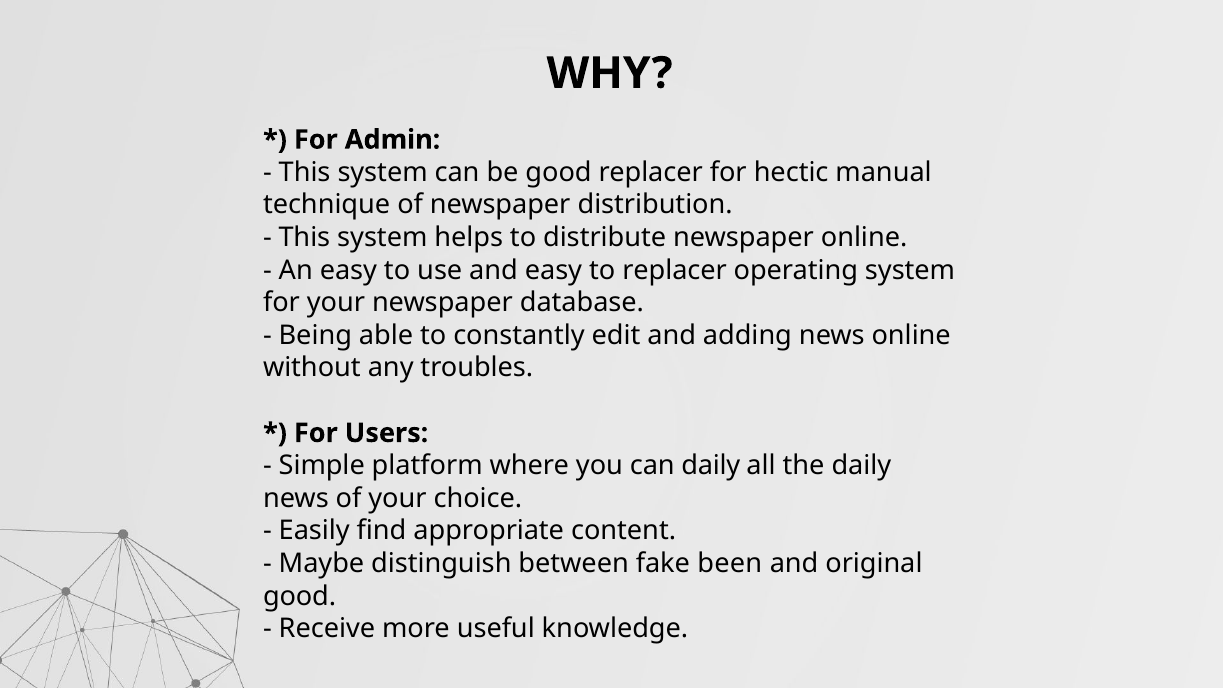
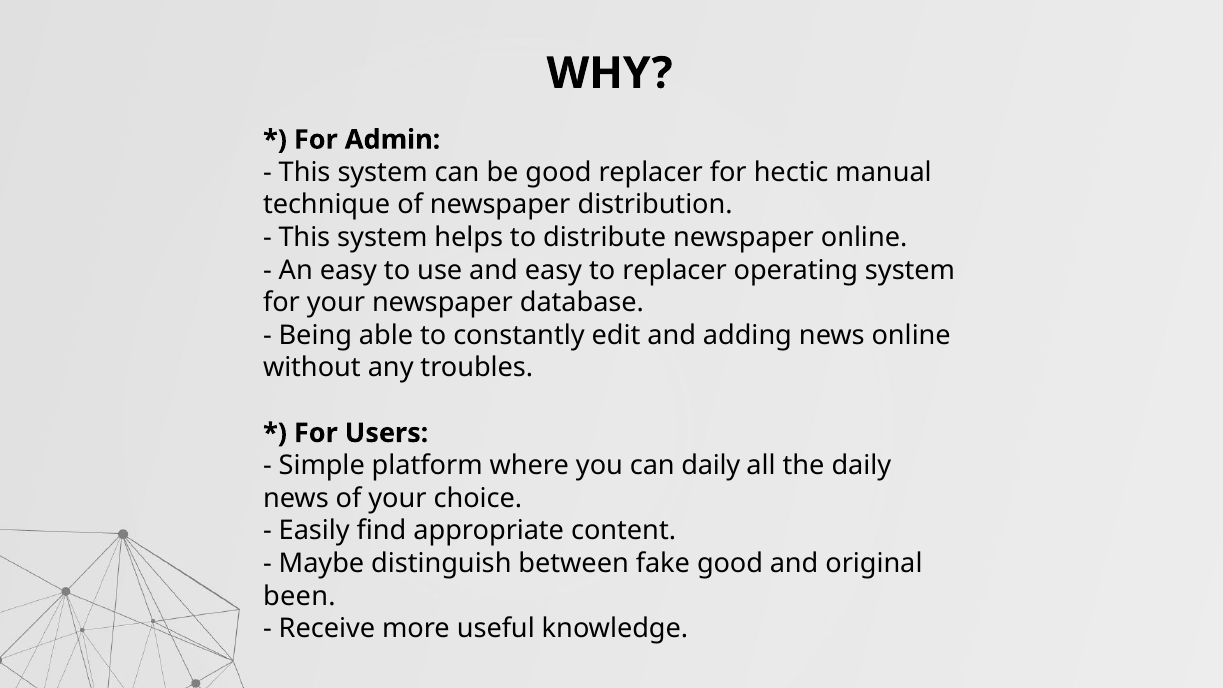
fake been: been -> good
good at (300, 596): good -> been
